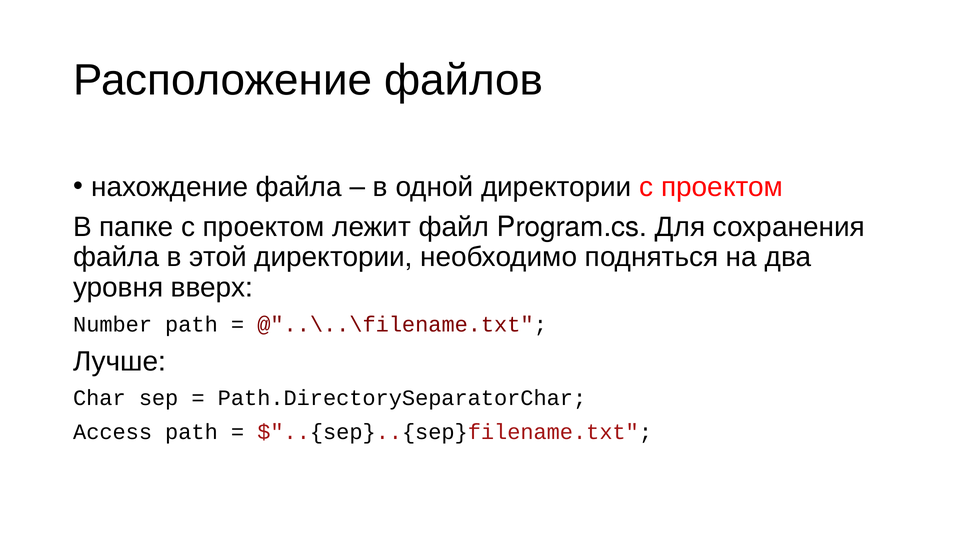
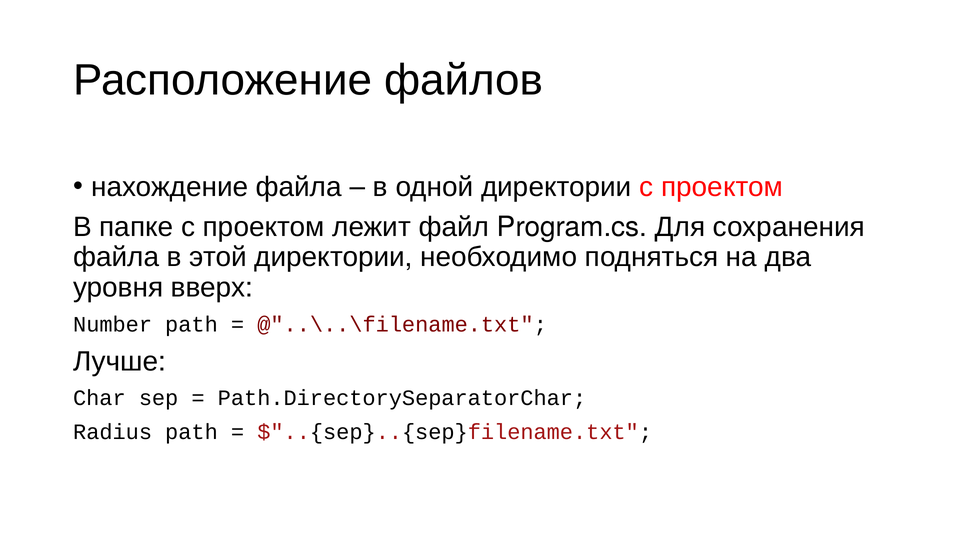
Access: Access -> Radius
